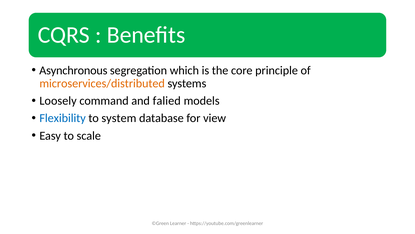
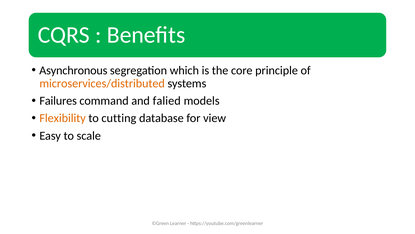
Loosely: Loosely -> Failures
Flexibility colour: blue -> orange
system: system -> cutting
